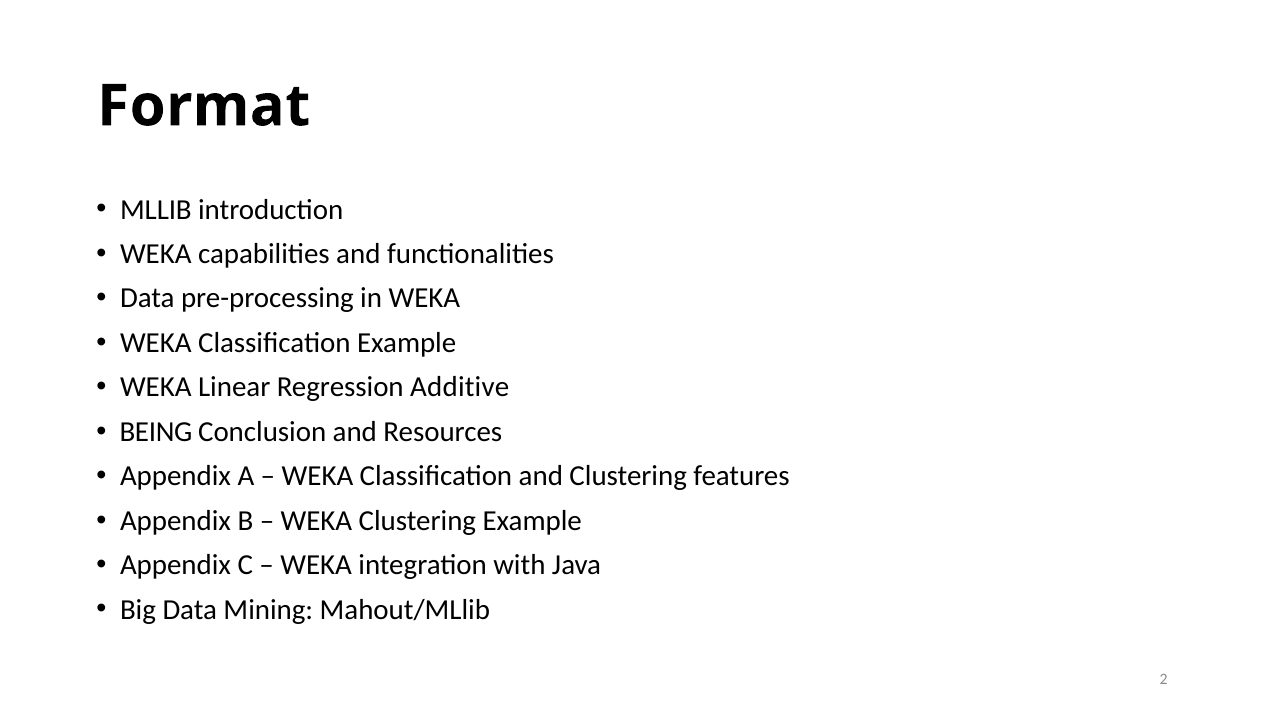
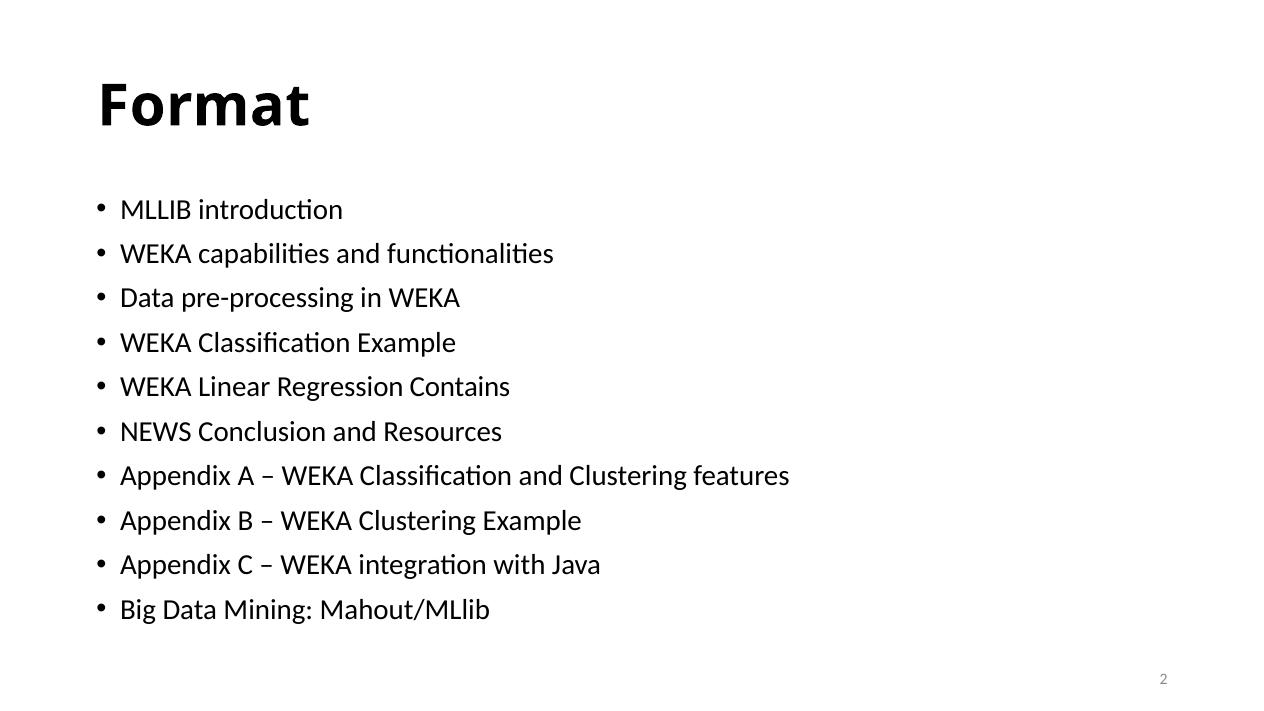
Additive: Additive -> Contains
BEING: BEING -> NEWS
